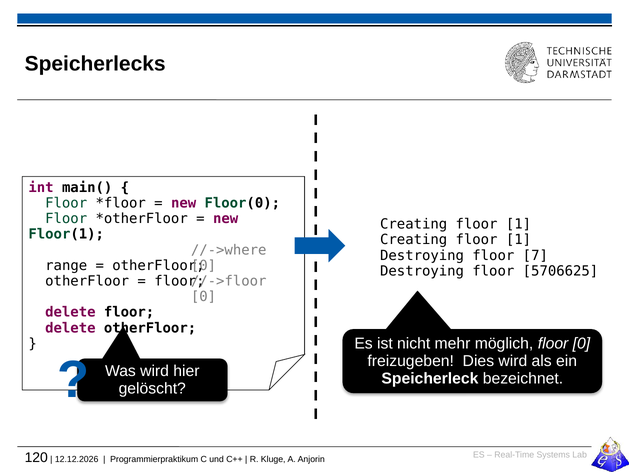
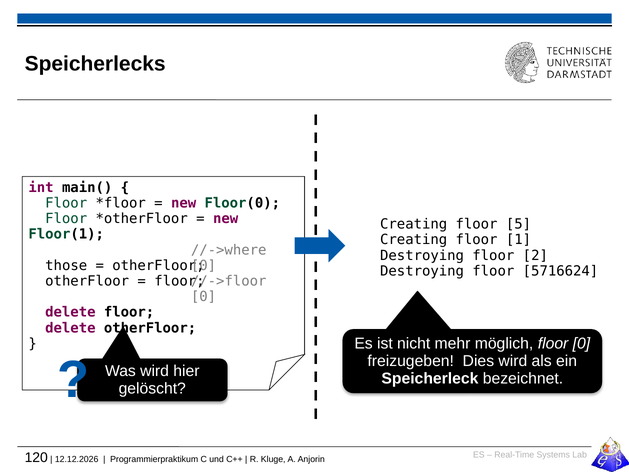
1 at (519, 224): 1 -> 5
7: 7 -> 2
range: range -> those
5706625: 5706625 -> 5716624
